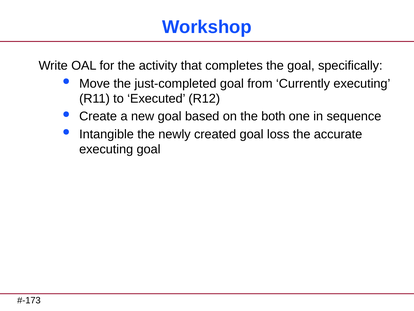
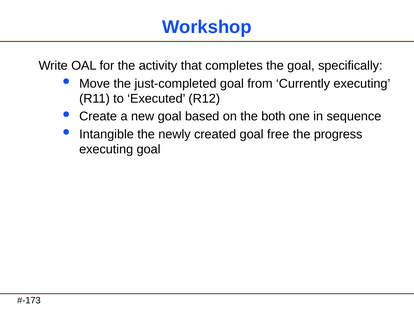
loss: loss -> free
accurate: accurate -> progress
